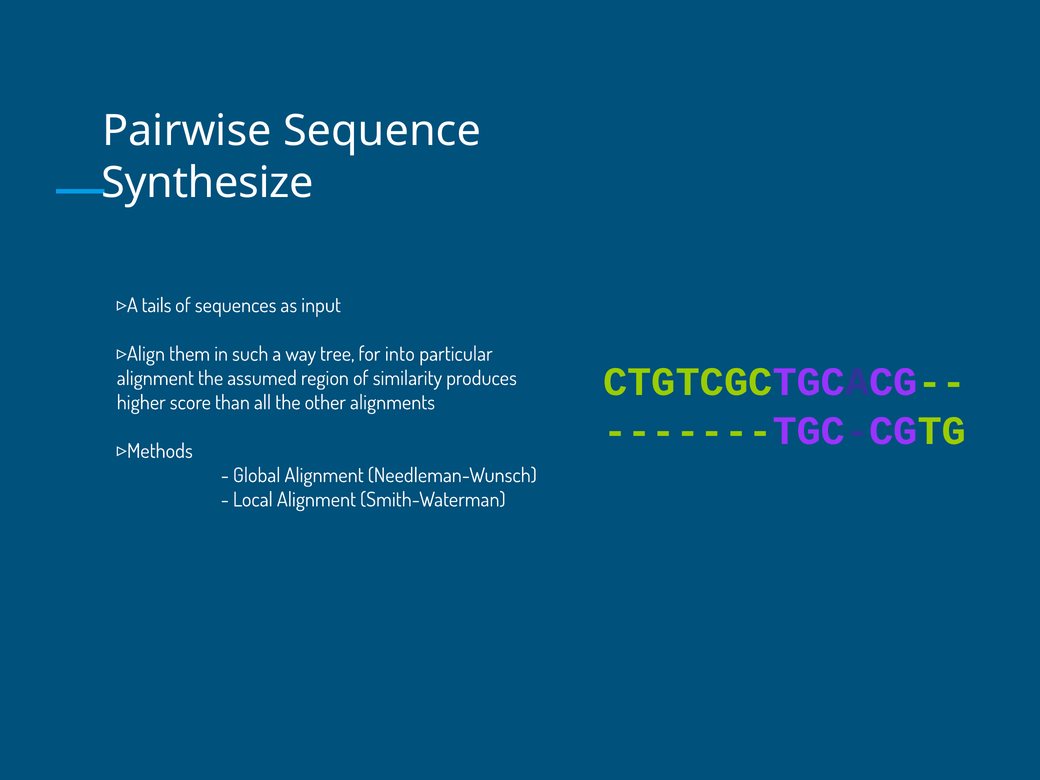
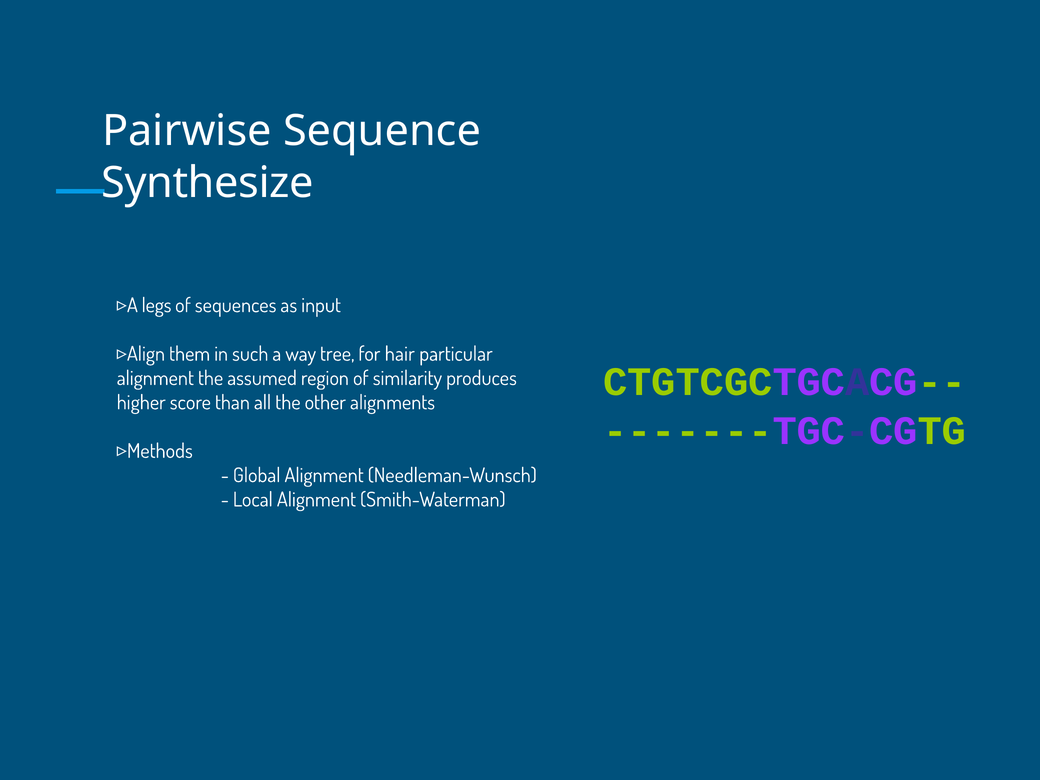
tails: tails -> legs
into: into -> hair
